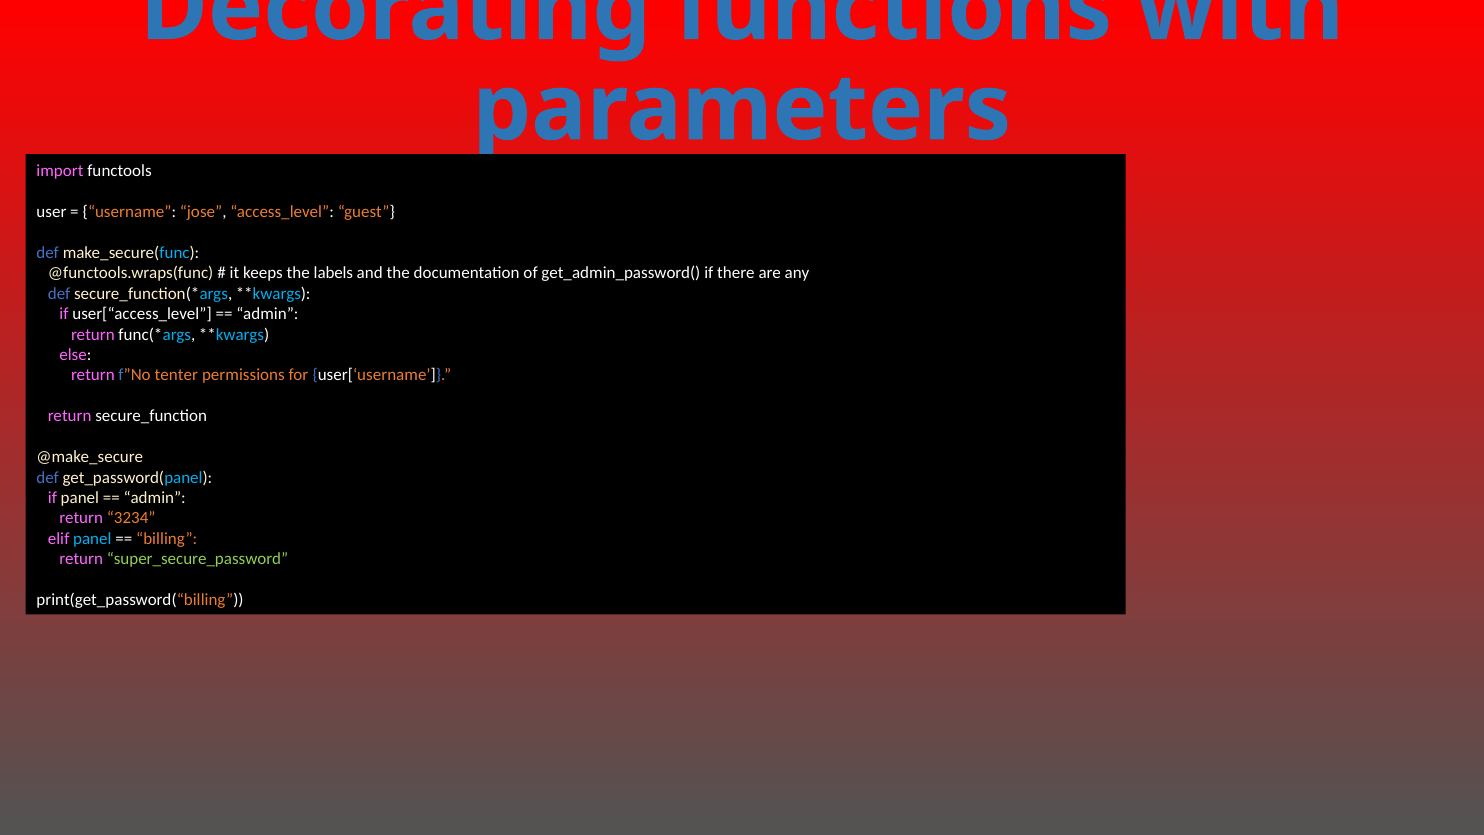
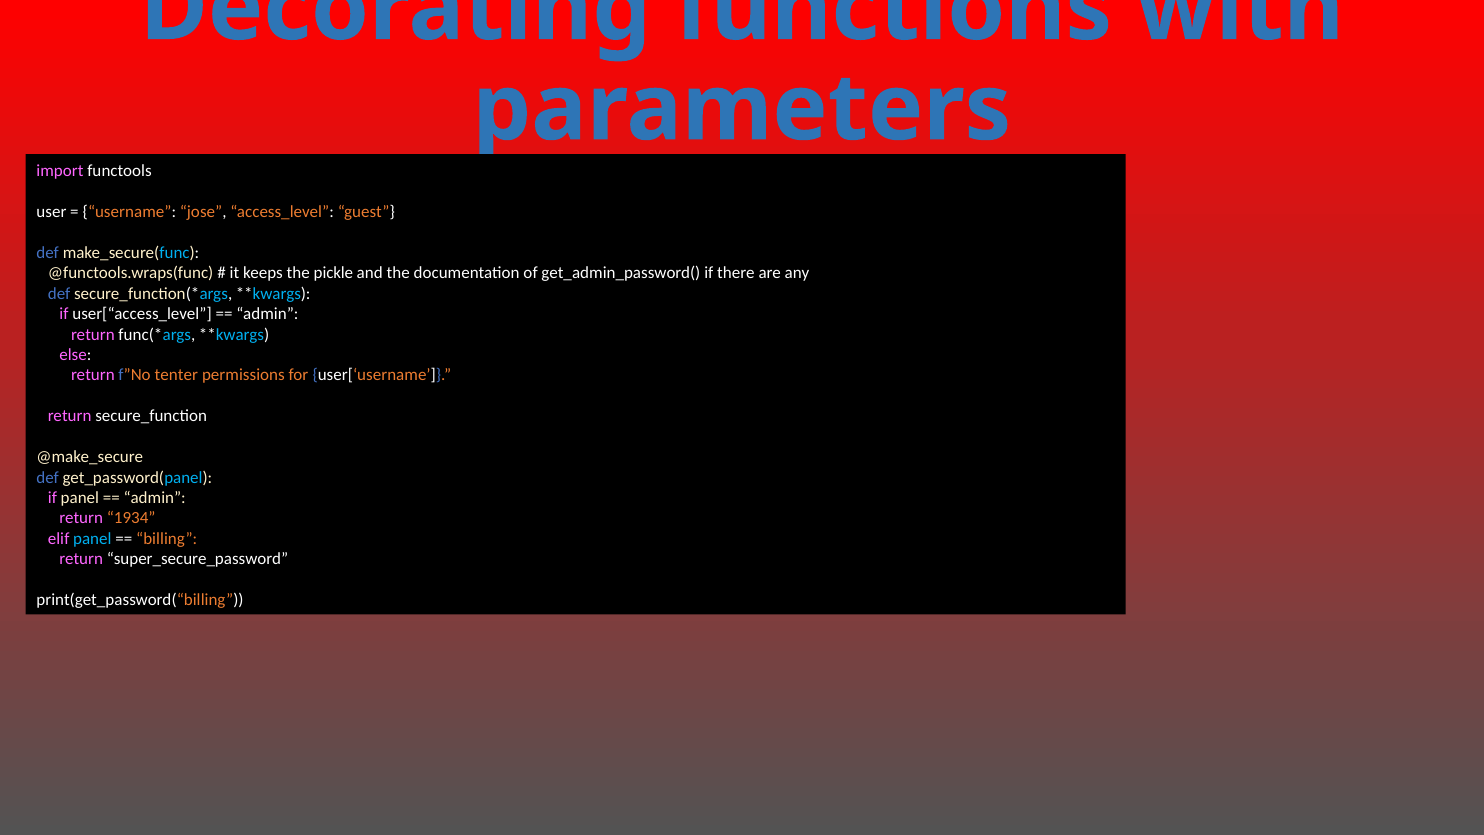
labels: labels -> pickle
3234: 3234 -> 1934
super_secure_password colour: light green -> white
